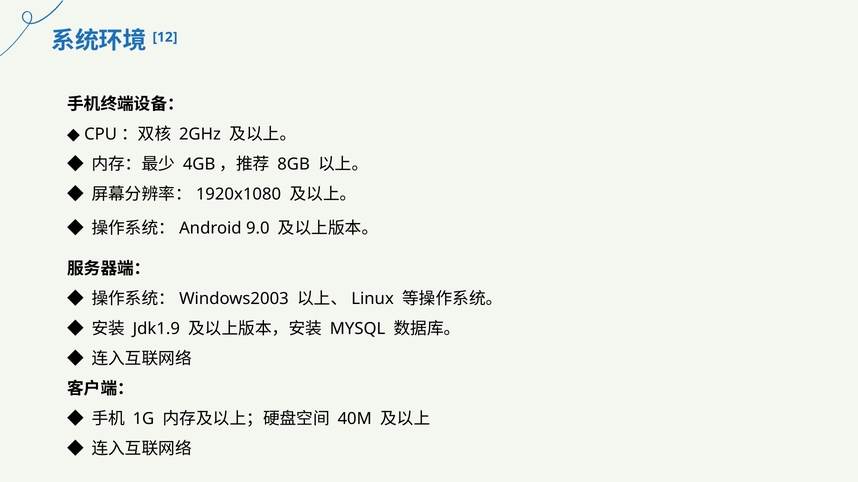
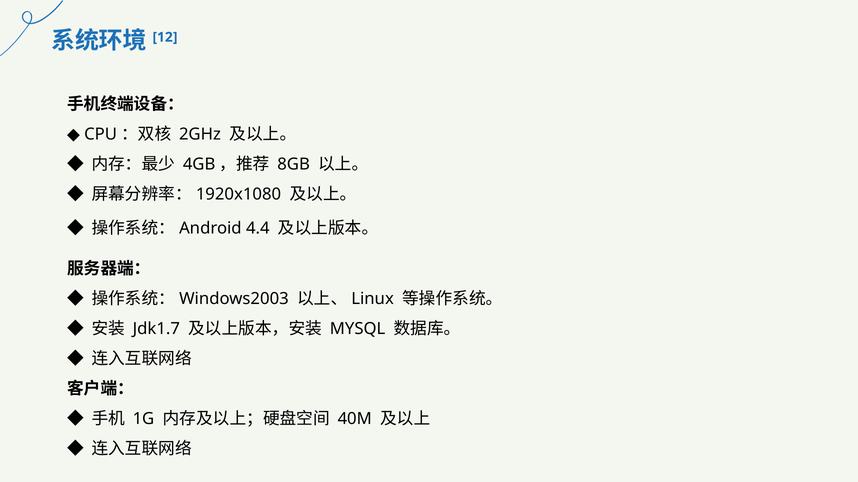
9.0: 9.0 -> 4.4
Jdk1.9: Jdk1.9 -> Jdk1.7
